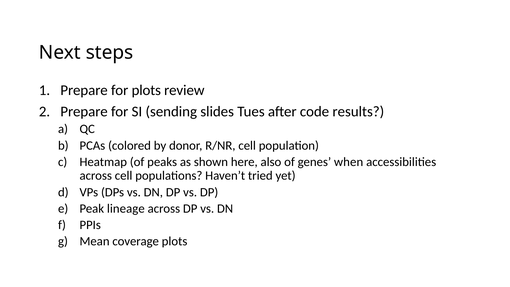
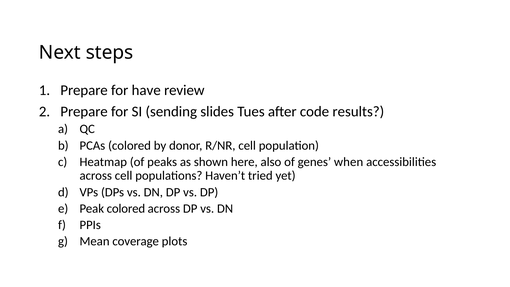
for plots: plots -> have
Peak lineage: lineage -> colored
